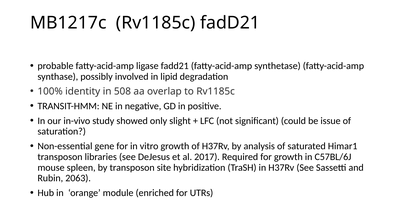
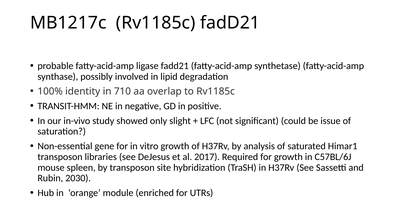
508: 508 -> 710
2063: 2063 -> 2030
